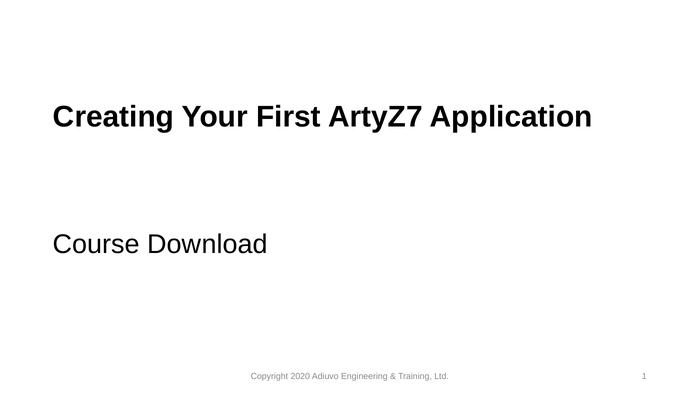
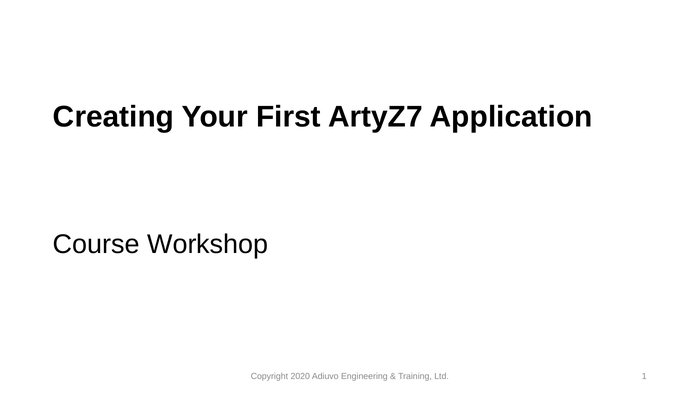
Download: Download -> Workshop
